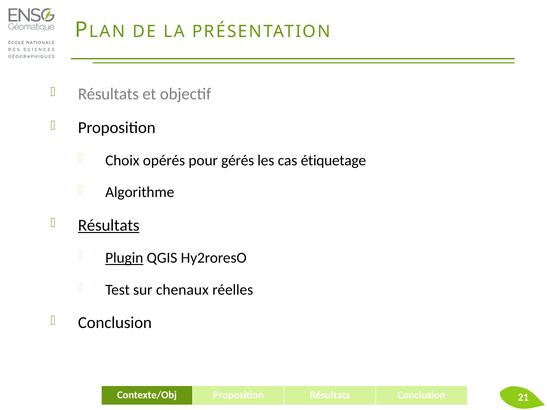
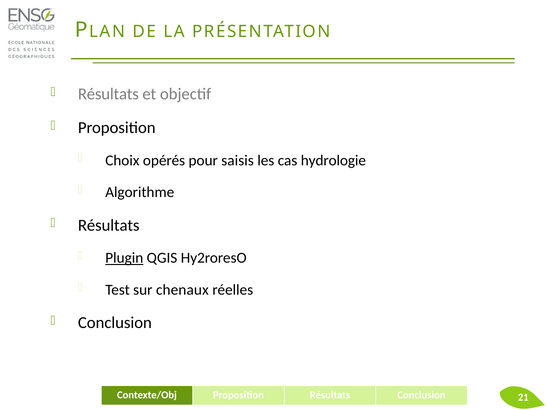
gérés: gérés -> saisis
étiquetage: étiquetage -> hydrologie
Résultats at (109, 225) underline: present -> none
